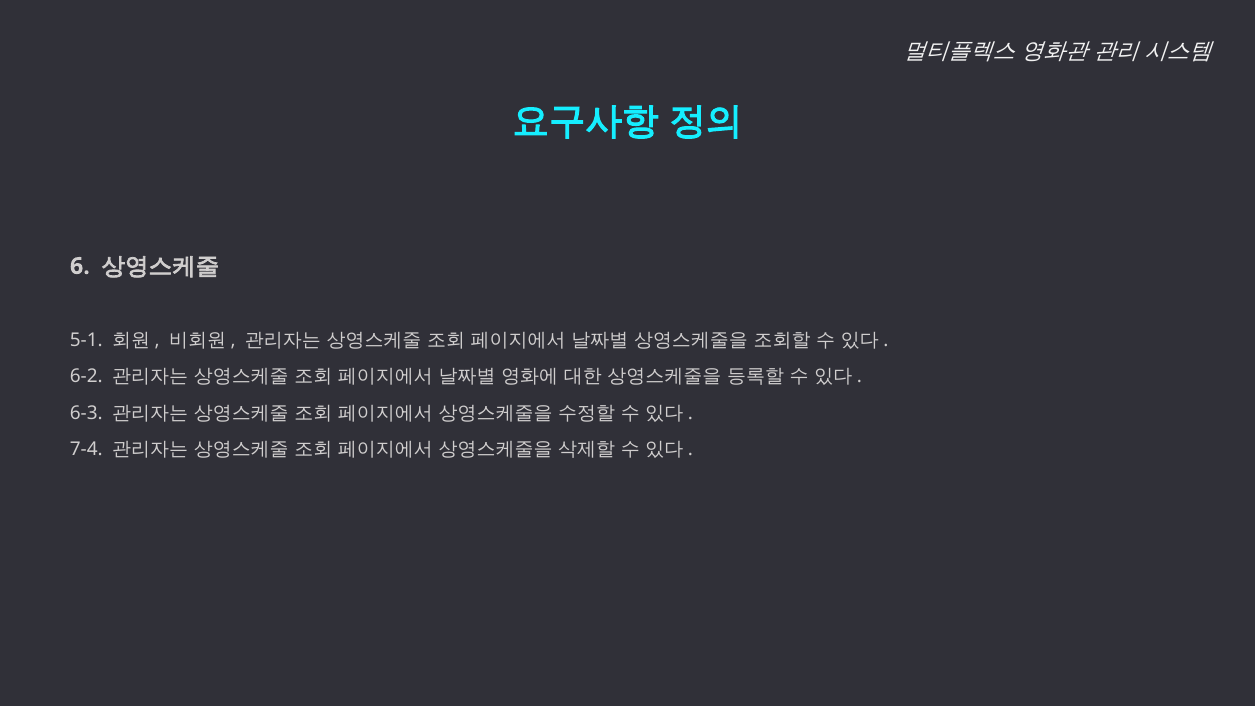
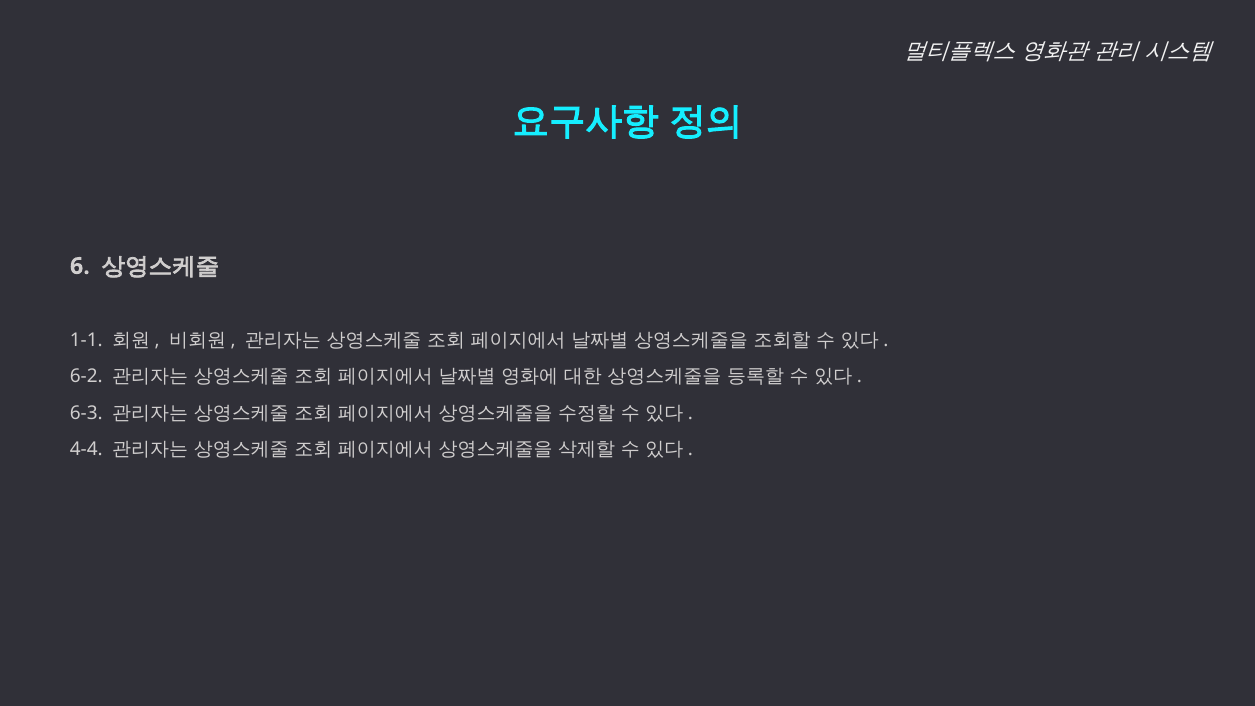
5-1: 5-1 -> 1-1
7-4: 7-4 -> 4-4
